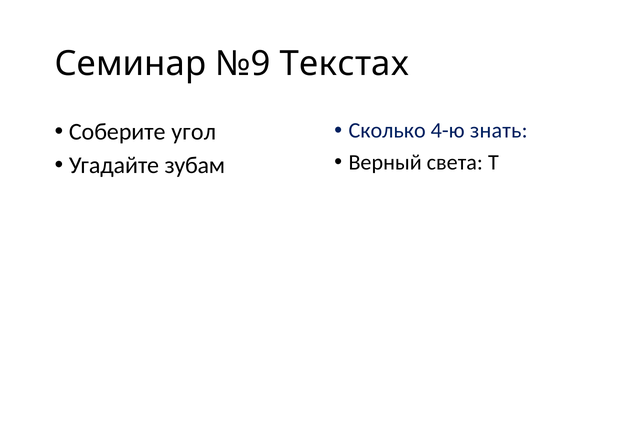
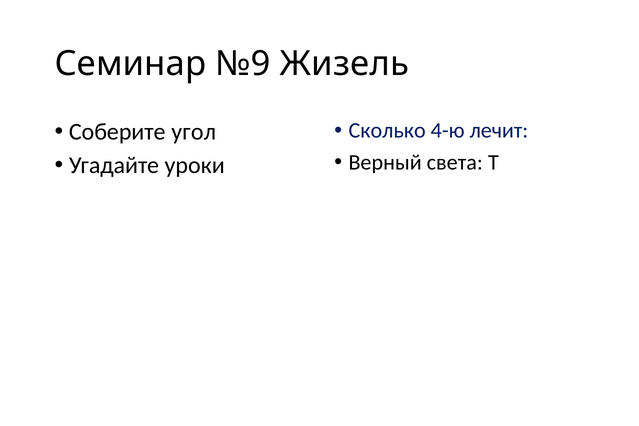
Текстах: Текстах -> Жизель
знать: знать -> лечит
зубам: зубам -> уроки
